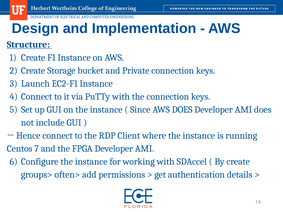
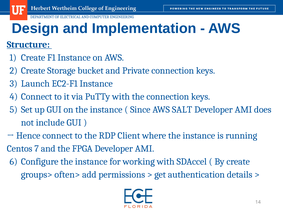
AWS DOES: DOES -> SALT
